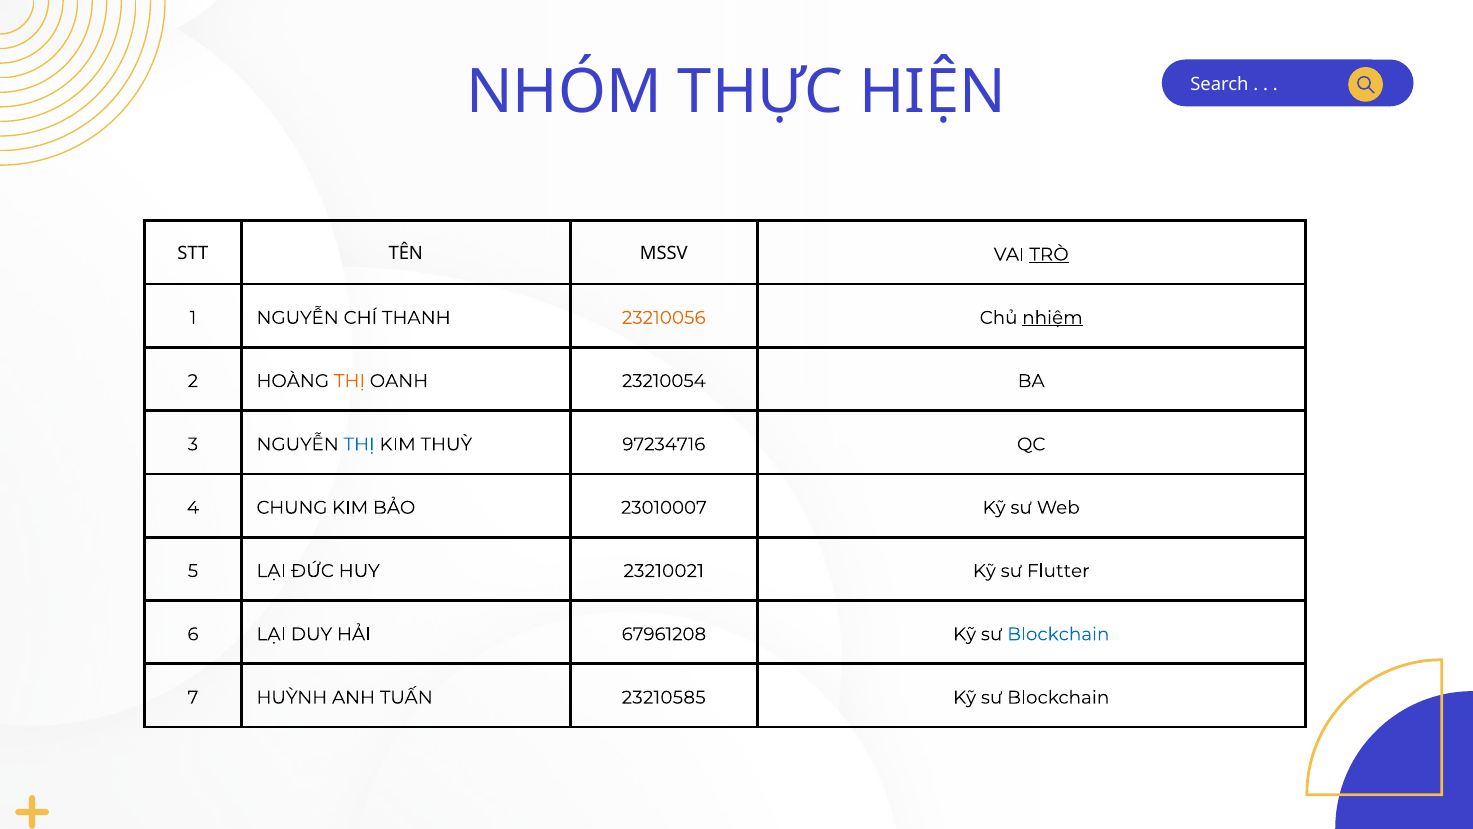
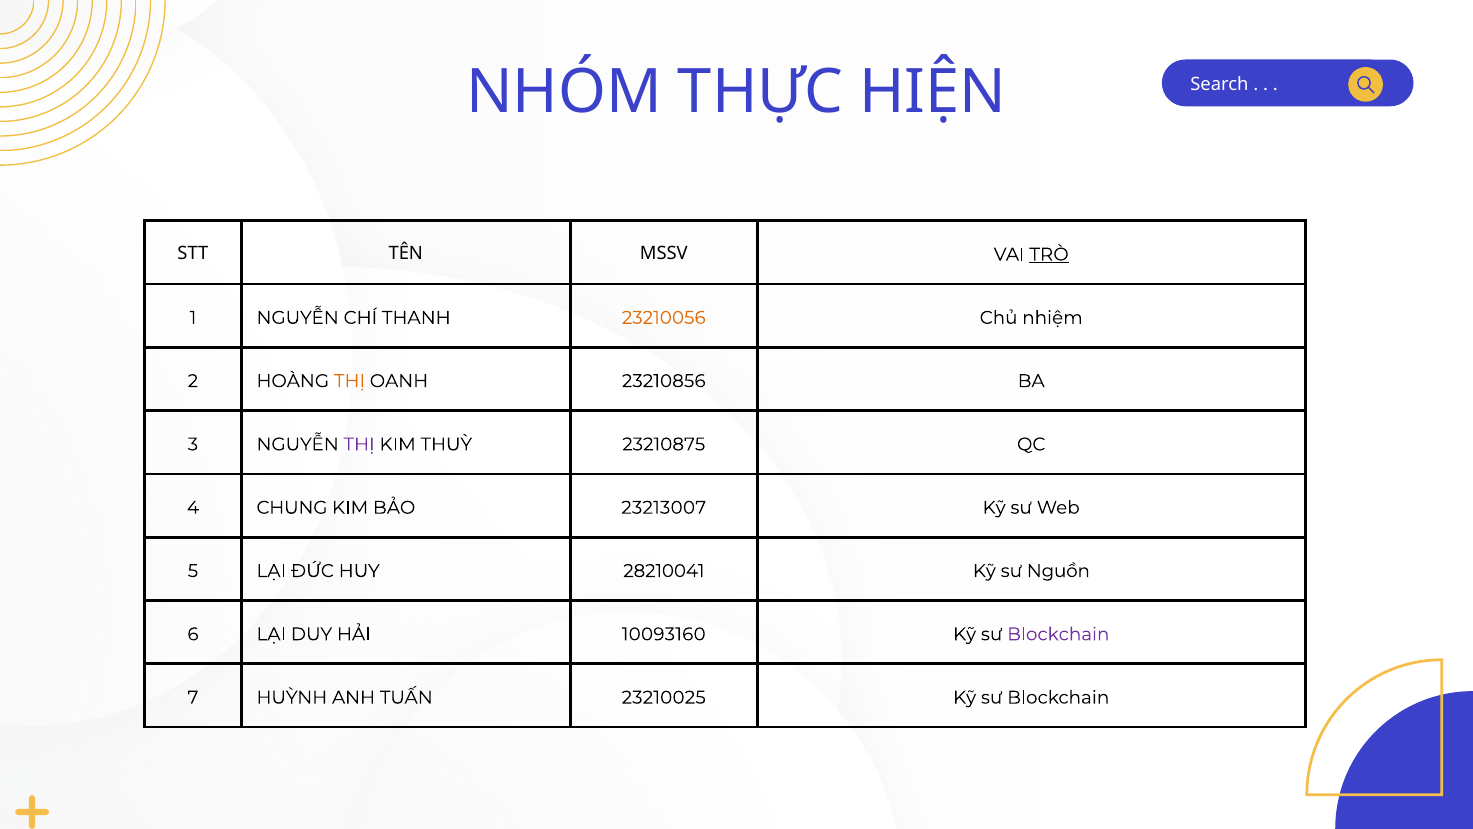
nhiệm underline: present -> none
23210054: 23210054 -> 23210856
THỊ at (359, 444) colour: blue -> purple
97234716: 97234716 -> 23210875
23010007: 23010007 -> 23213007
23210021: 23210021 -> 28210041
Flutter: Flutter -> Nguồn
67961208: 67961208 -> 10093160
Blockchain at (1058, 634) colour: blue -> purple
23210585: 23210585 -> 23210025
